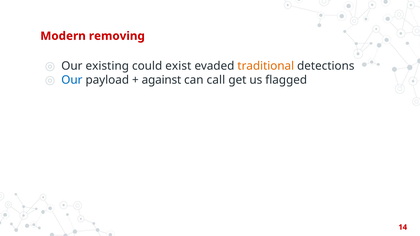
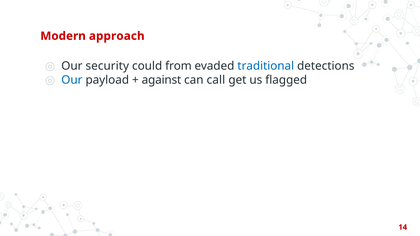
removing: removing -> approach
existing: existing -> security
exist: exist -> from
traditional colour: orange -> blue
